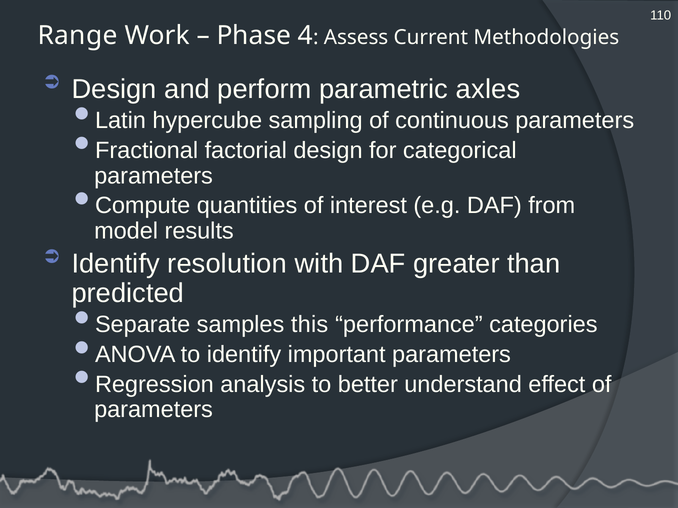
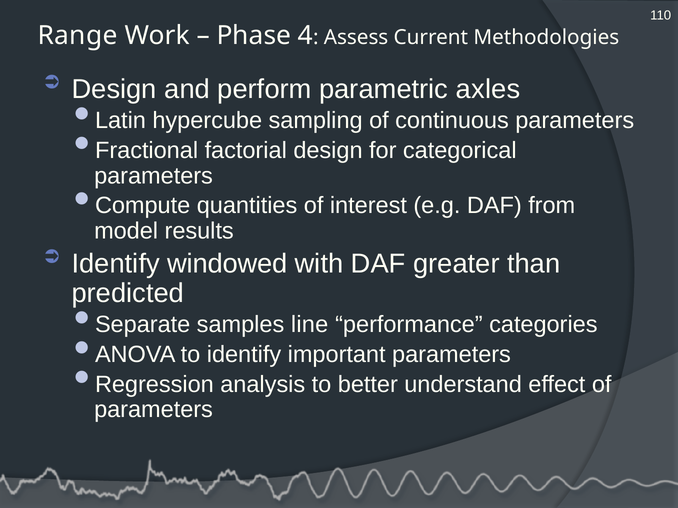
resolution: resolution -> windowed
this: this -> line
